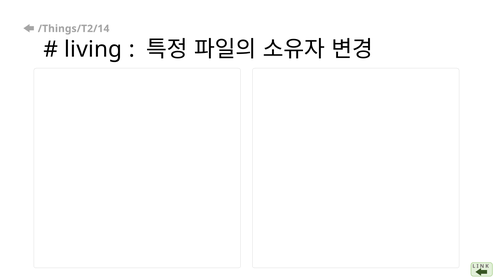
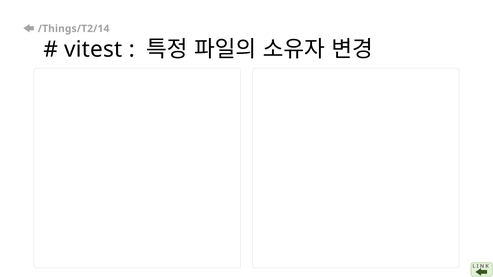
living: living -> vitest
